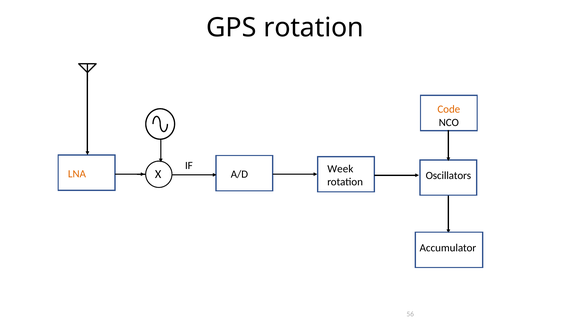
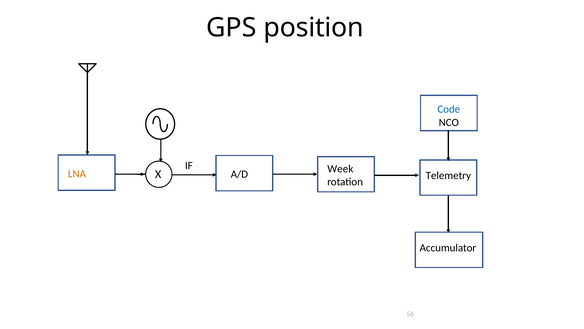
GPS rotation: rotation -> position
Code colour: orange -> blue
Oscillators: Oscillators -> Telemetry
